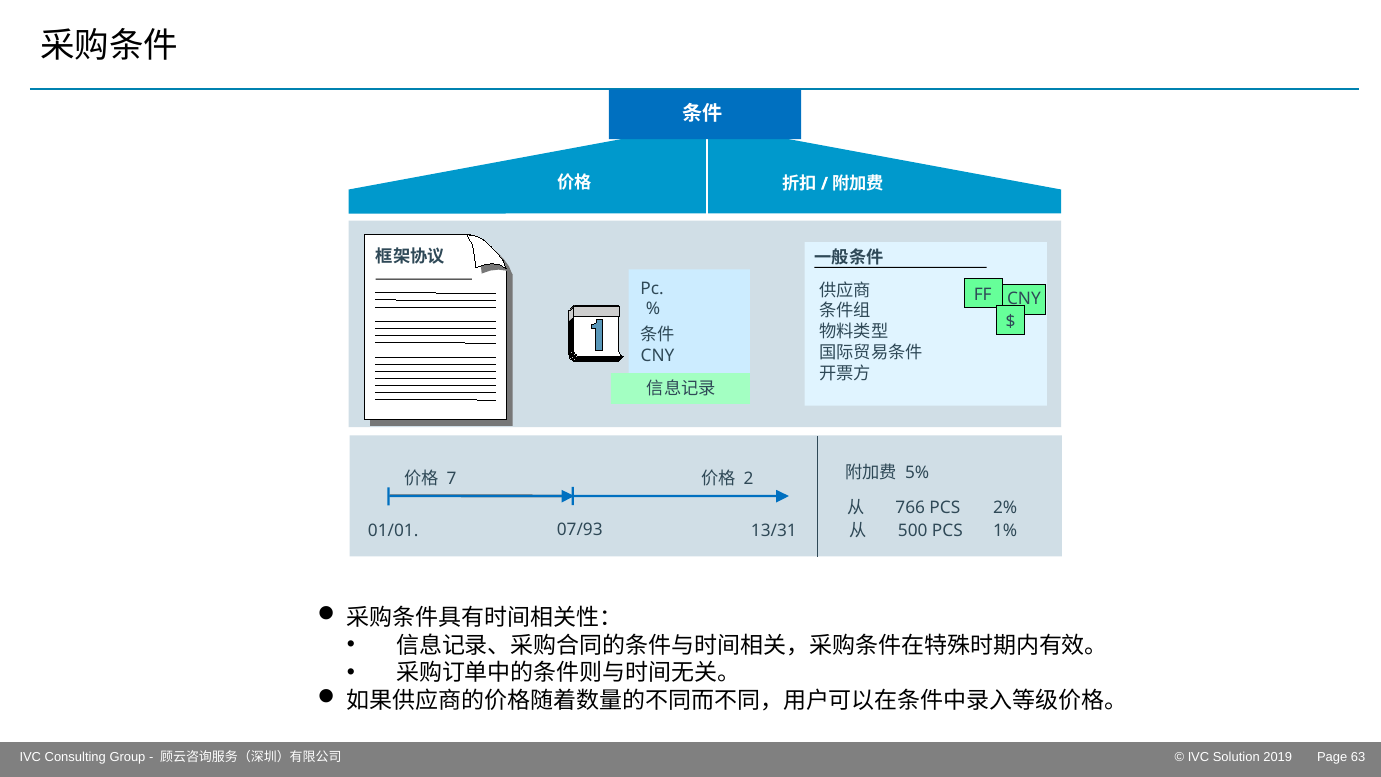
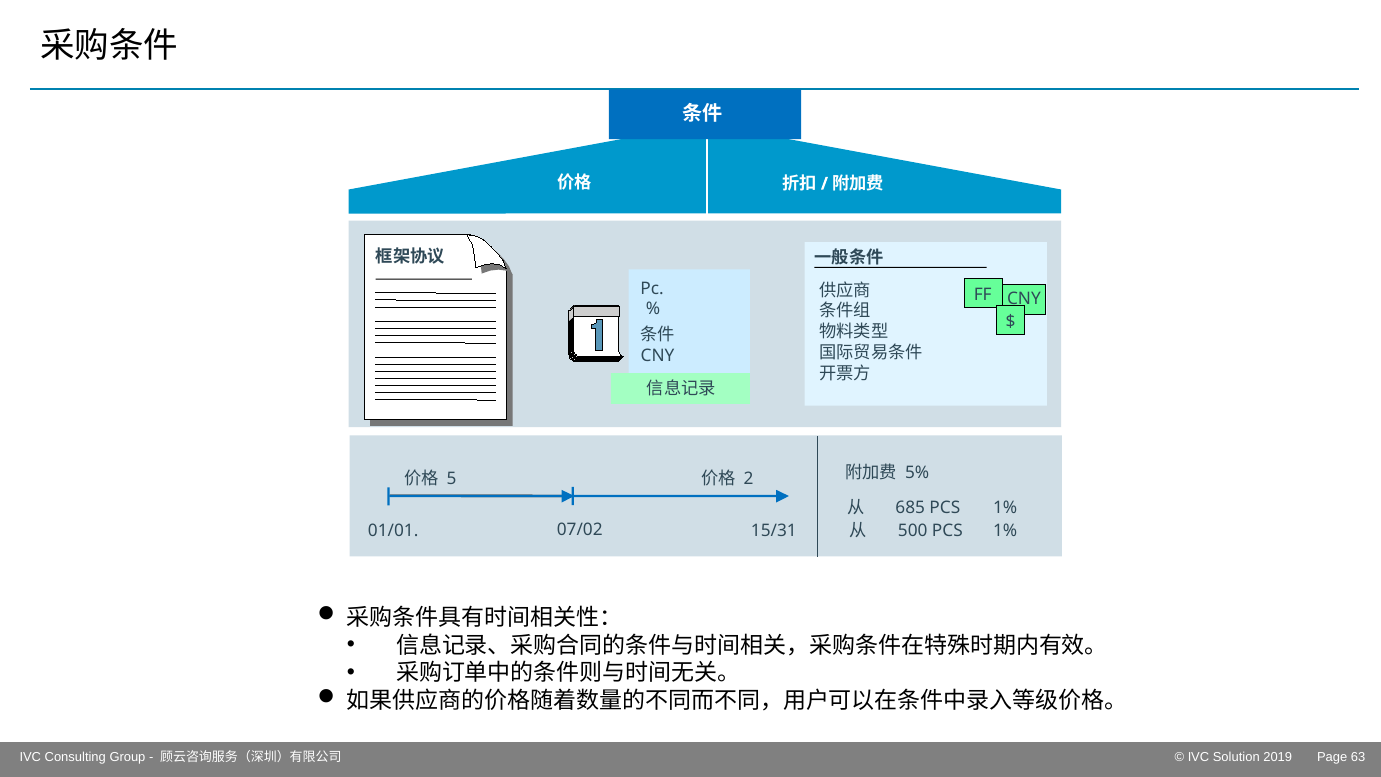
7: 7 -> 5
766: 766 -> 685
2% at (1005, 507): 2% -> 1%
07/93: 07/93 -> 07/02
13/31: 13/31 -> 15/31
